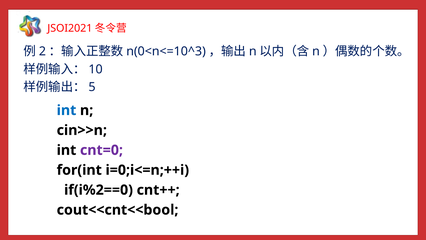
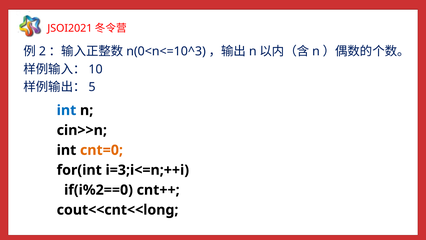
cnt=0 colour: purple -> orange
i=0;i<=n;++i: i=0;i<=n;++i -> i=3;i<=n;++i
cout<<cnt<<bool: cout<<cnt<<bool -> cout<<cnt<<long
